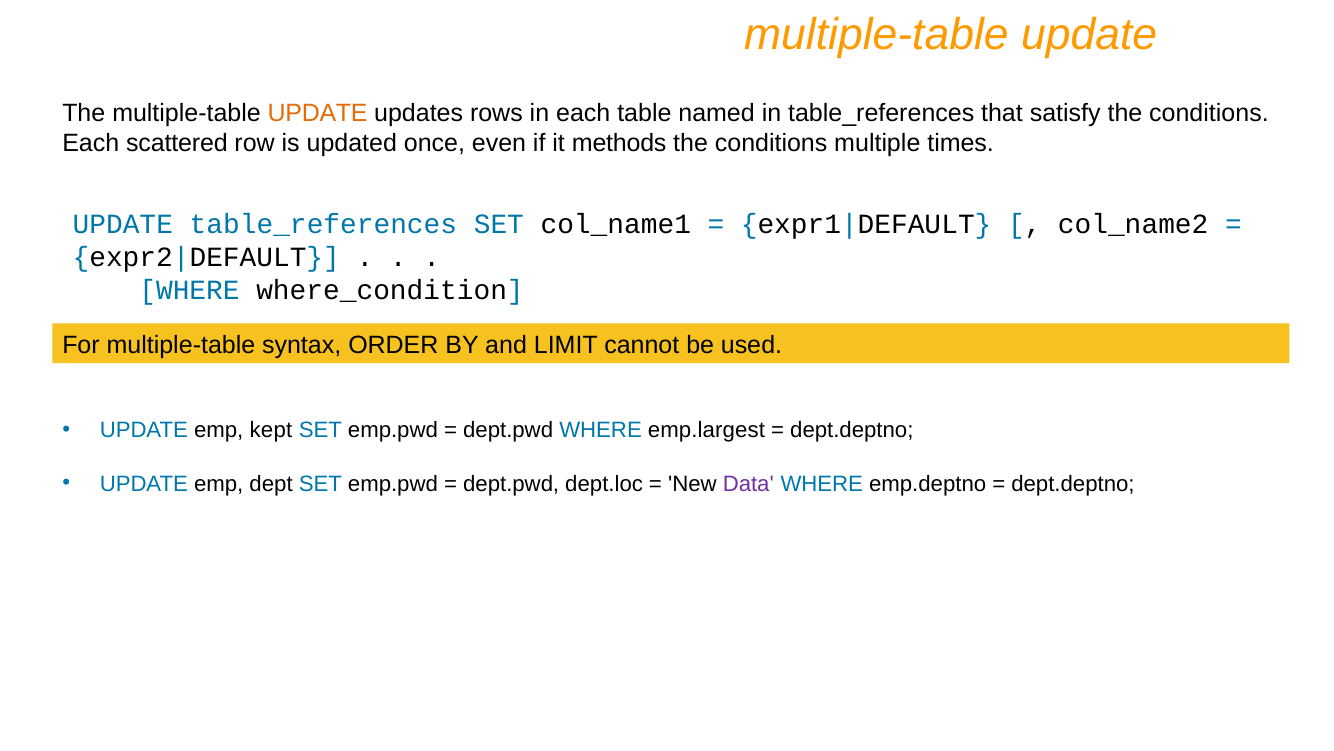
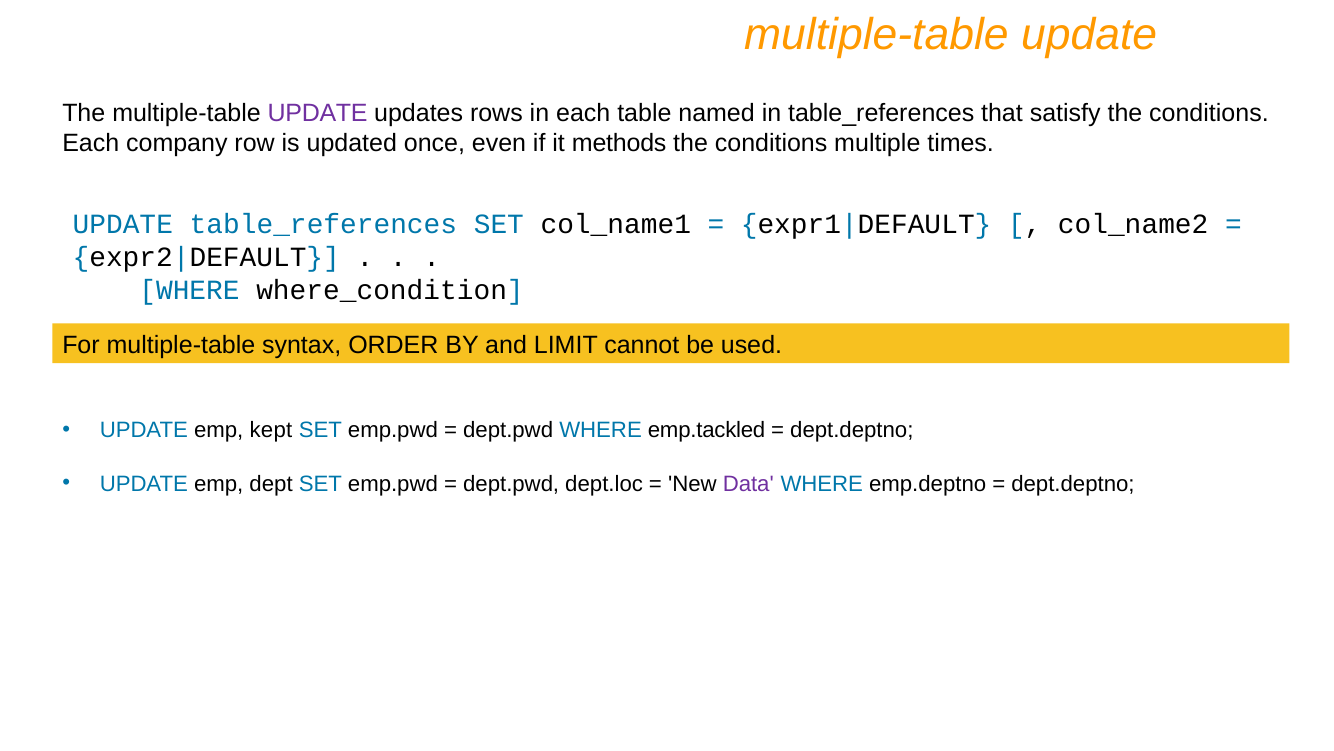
UPDATE at (318, 113) colour: orange -> purple
scattered: scattered -> company
emp.largest: emp.largest -> emp.tackled
